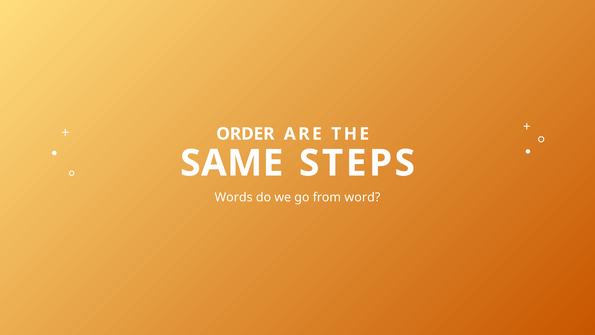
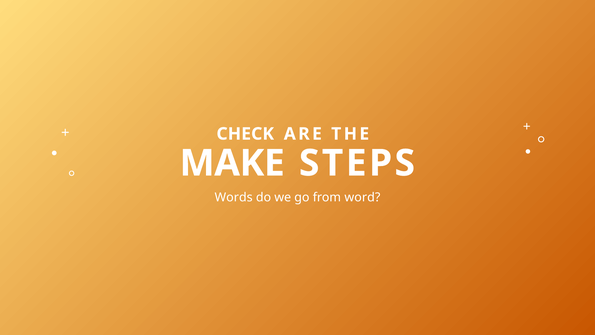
ORDER: ORDER -> CHECK
SAME: SAME -> MAKE
